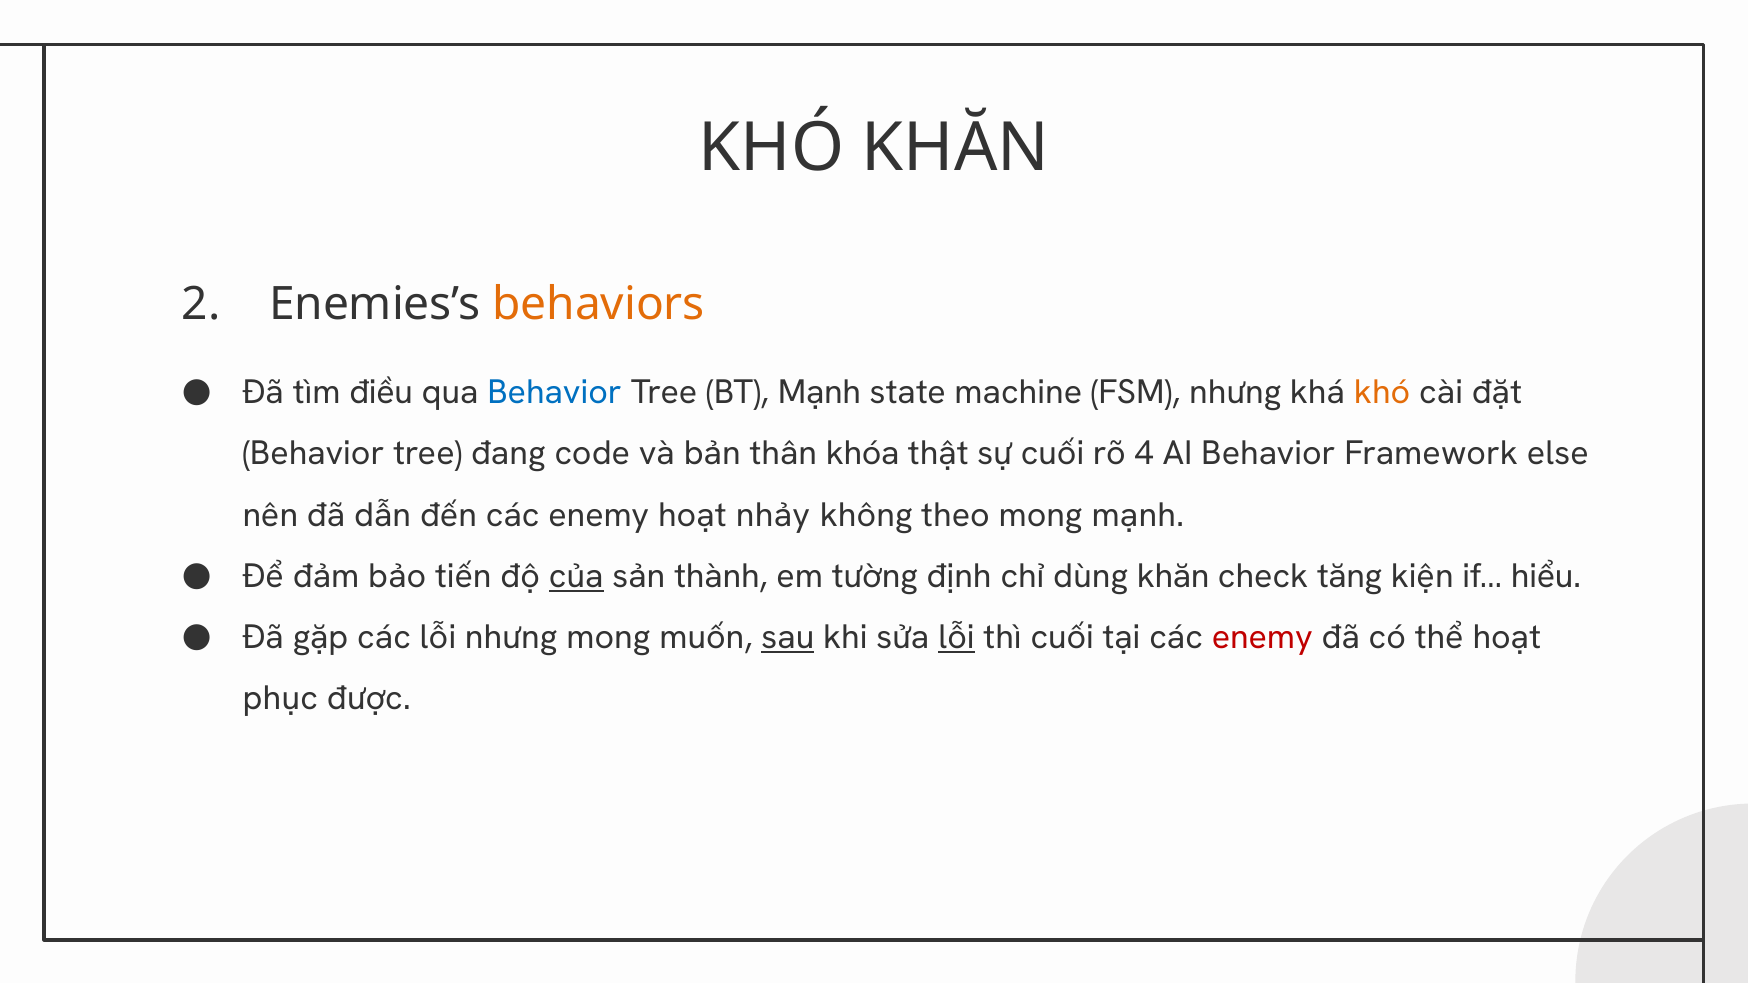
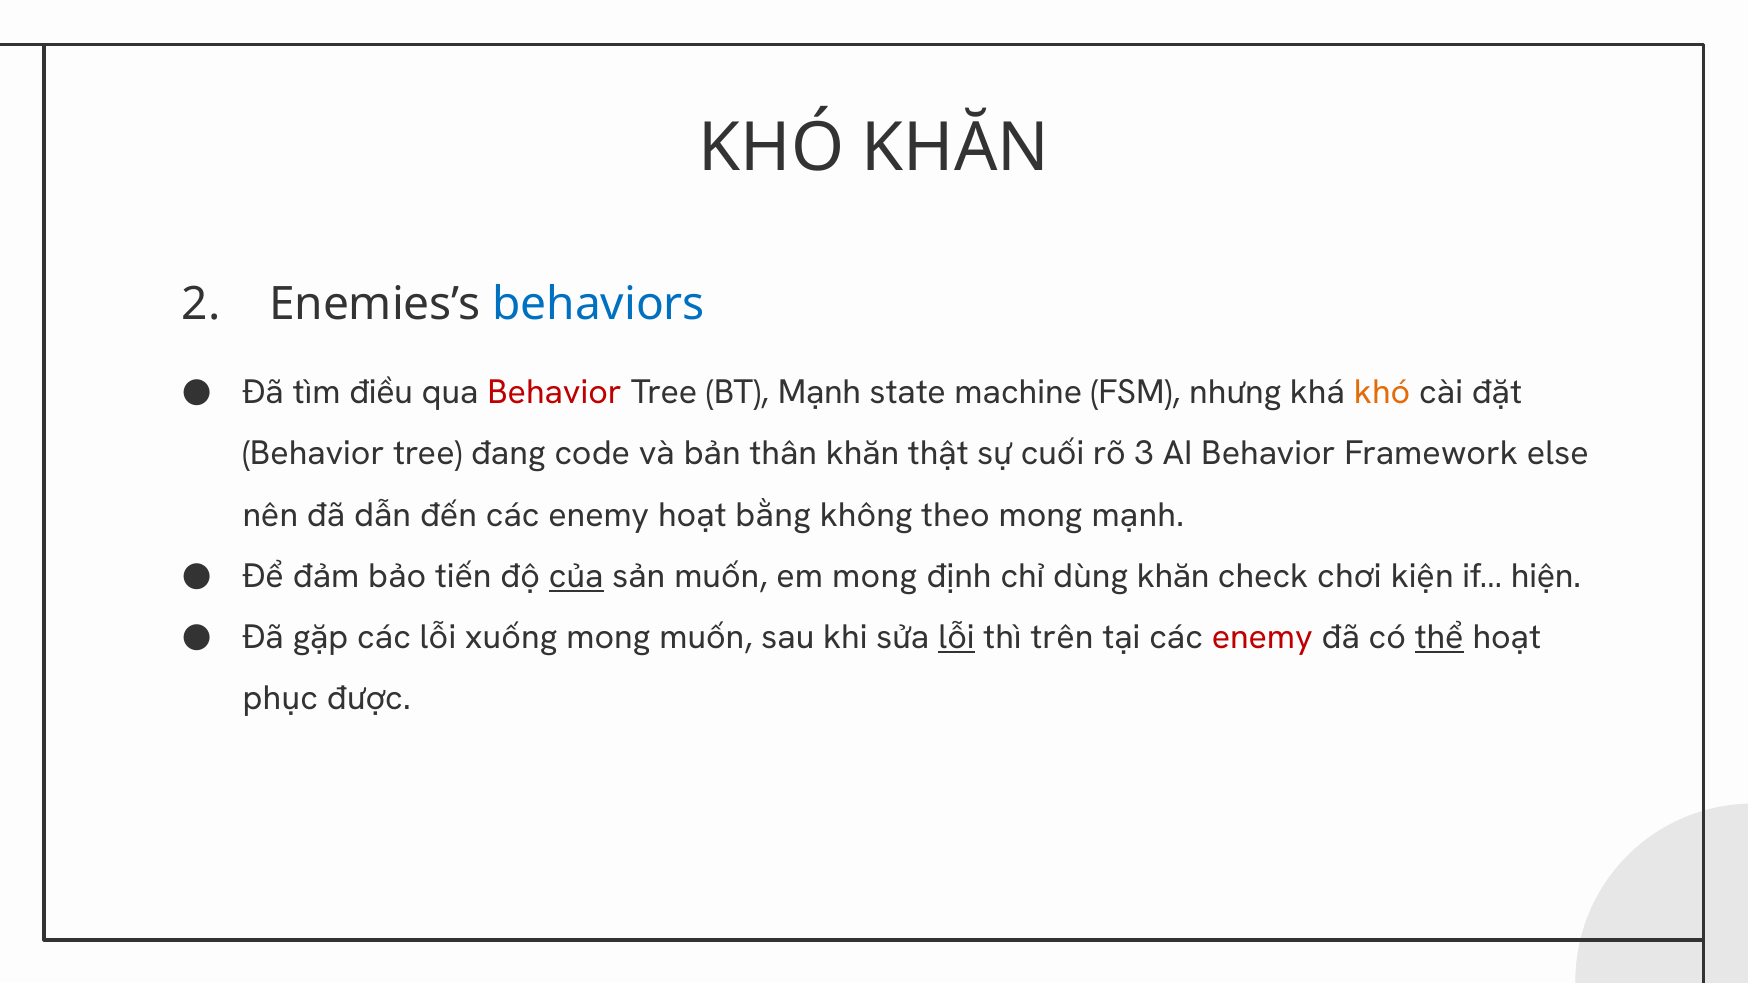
behaviors colour: orange -> blue
Behavior at (554, 393) colour: blue -> red
thân khóa: khóa -> khăn
4: 4 -> 3
nhảy: nhảy -> bằng
sản thành: thành -> muốn
em tường: tường -> mong
tăng: tăng -> chơi
hiểu: hiểu -> hiện
lỗi nhưng: nhưng -> xuống
sau underline: present -> none
thì cuối: cuối -> trên
thể underline: none -> present
